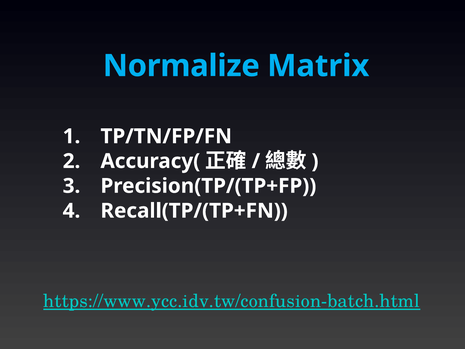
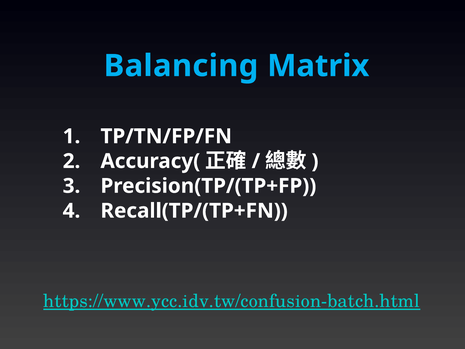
Normalize: Normalize -> Balancing
